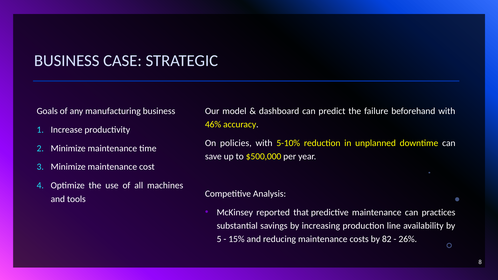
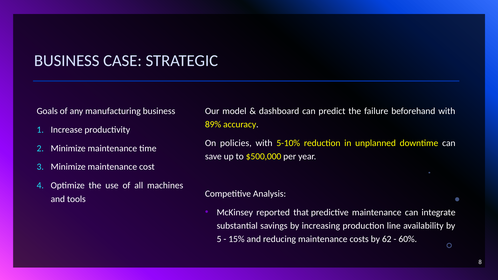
46%: 46% -> 89%
practices: practices -> integrate
82: 82 -> 62
26%: 26% -> 60%
